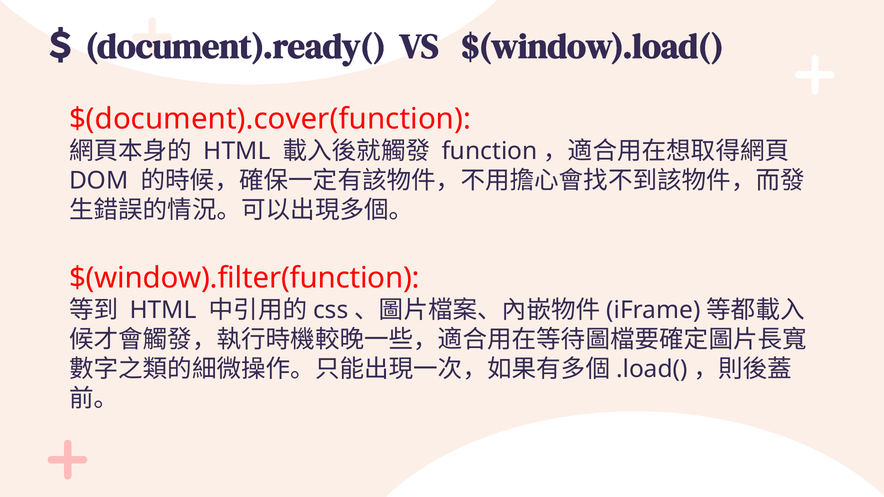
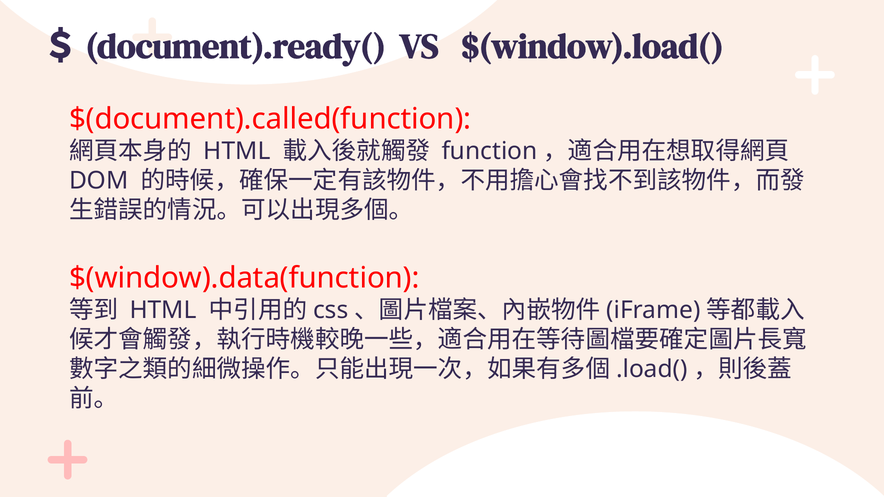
$(document).cover(function: $(document).cover(function -> $(document).called(function
$(window).filter(function: $(window).filter(function -> $(window).data(function
